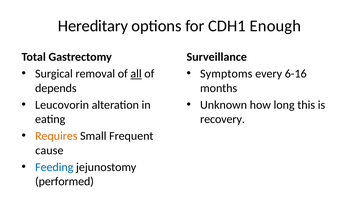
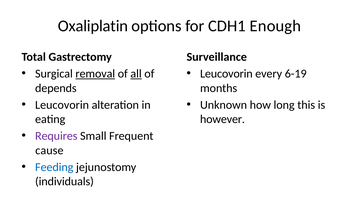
Hereditary: Hereditary -> Oxaliplatin
removal underline: none -> present
Symptoms at (226, 74): Symptoms -> Leucovorin
6-16: 6-16 -> 6-19
recovery: recovery -> however
Requires colour: orange -> purple
performed: performed -> individuals
